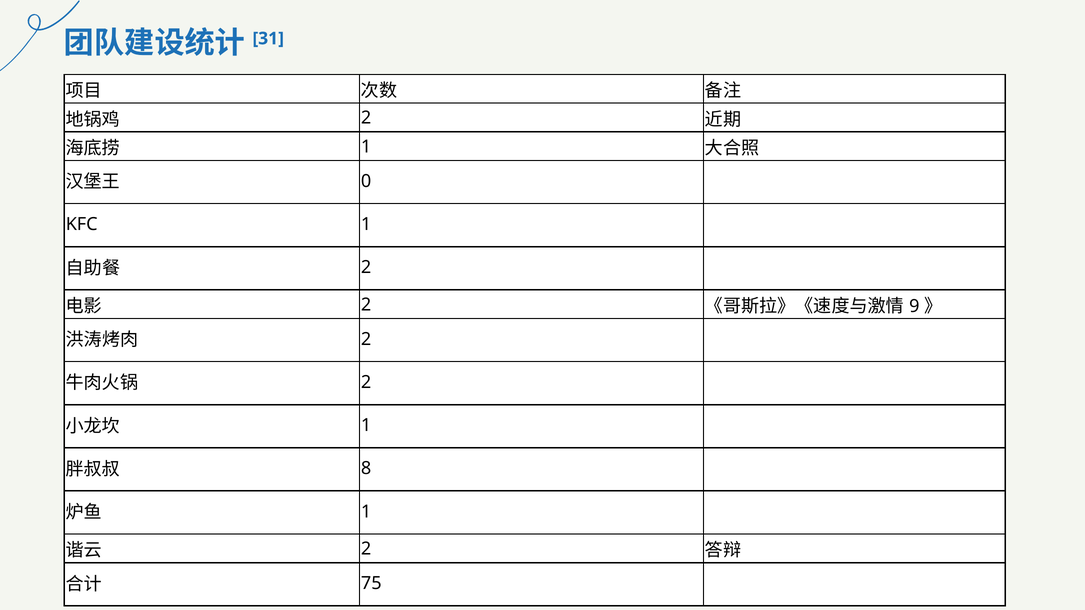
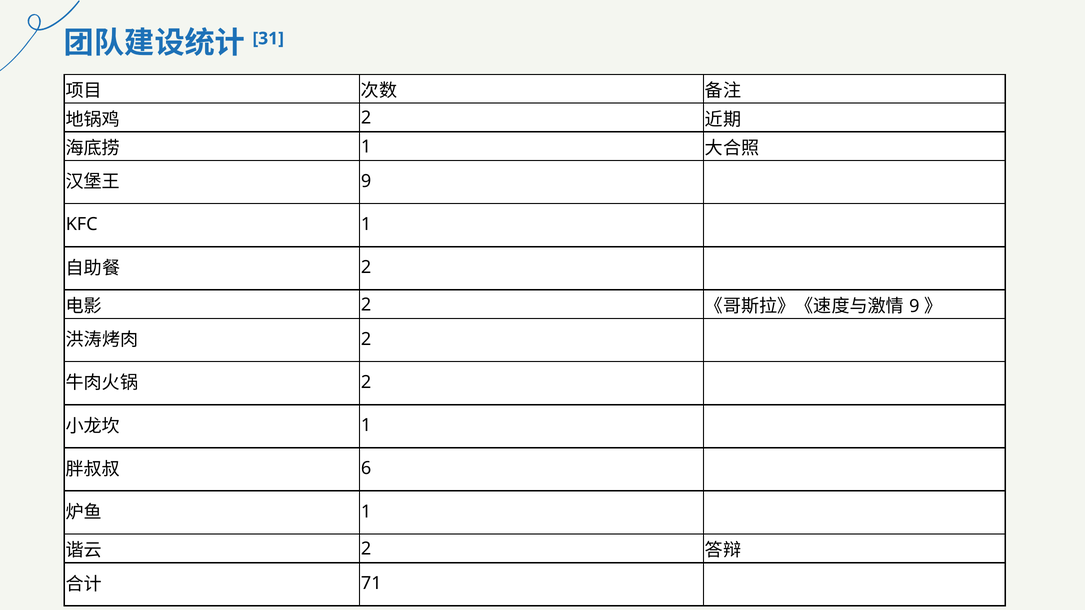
0 at (366, 181): 0 -> 9
8: 8 -> 6
75: 75 -> 71
